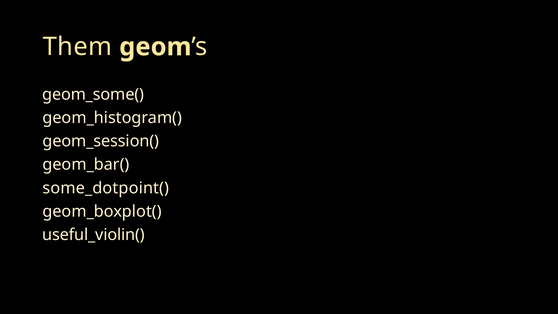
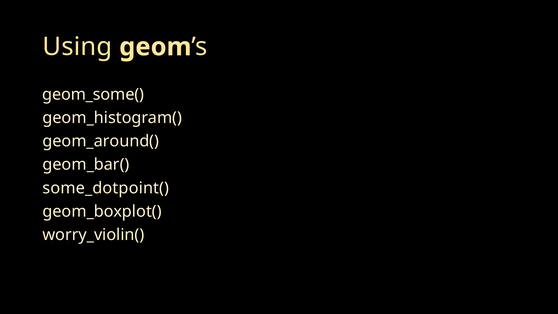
Them: Them -> Using
geom_session(: geom_session( -> geom_around(
useful_violin(: useful_violin( -> worry_violin(
